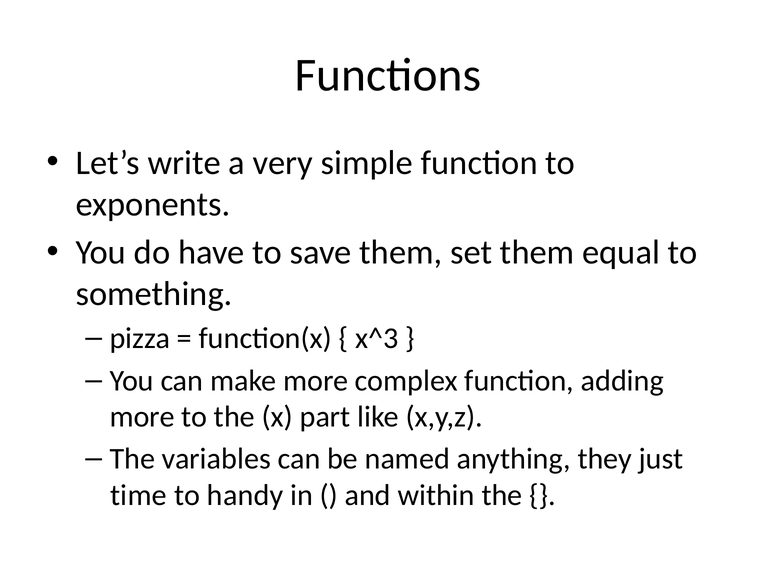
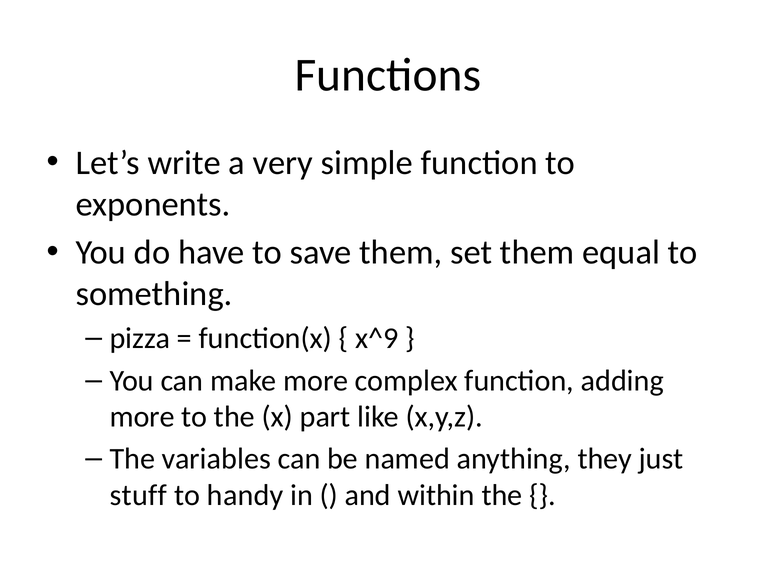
x^3: x^3 -> x^9
time: time -> stuff
